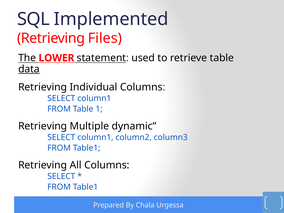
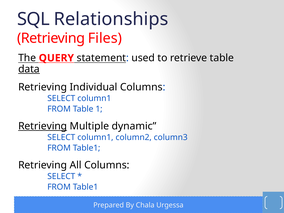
Implemented: Implemented -> Relationships
LOWER: LOWER -> QUERY
Retrieving at (43, 126) underline: none -> present
